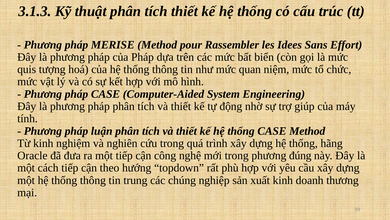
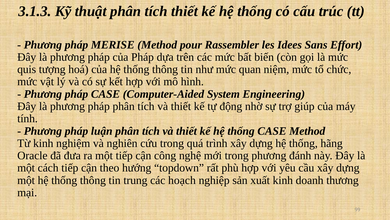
đúng: đúng -> đánh
chúng: chúng -> hoạch
